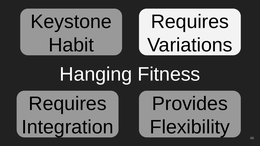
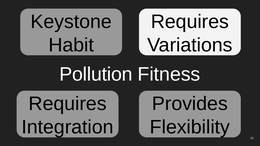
Hanging: Hanging -> Pollution
